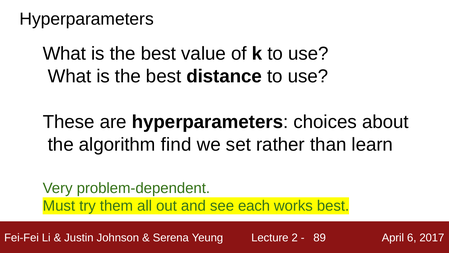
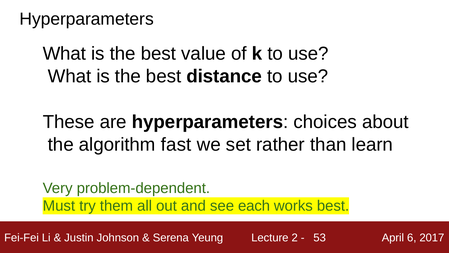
find: find -> fast
89: 89 -> 53
